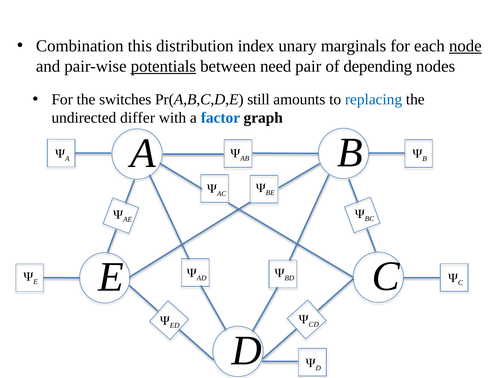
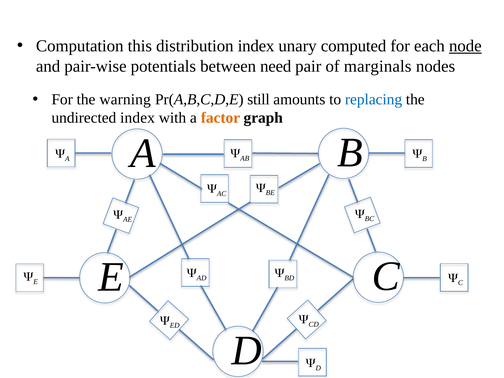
Combination: Combination -> Computation
marginals: marginals -> computed
potentials underline: present -> none
depending: depending -> marginals
switches: switches -> warning
undirected differ: differ -> index
factor colour: blue -> orange
